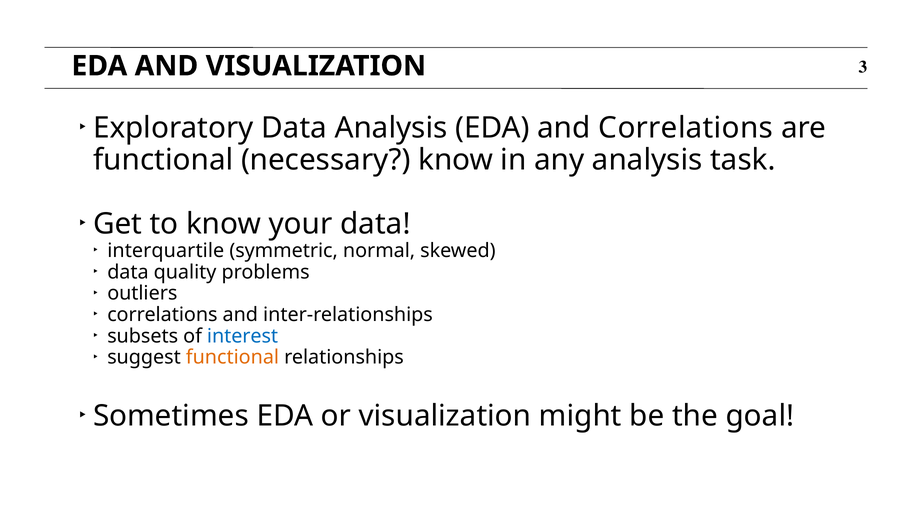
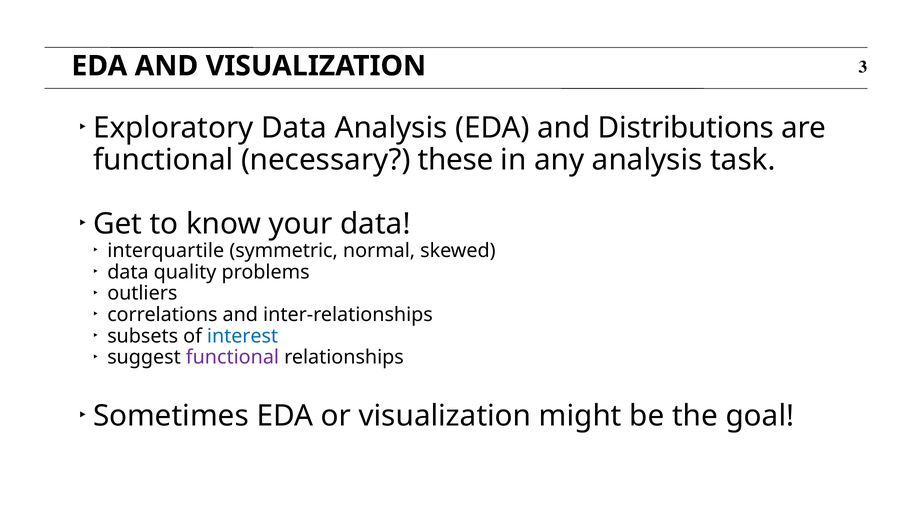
and Correlations: Correlations -> Distributions
necessary know: know -> these
functional at (232, 358) colour: orange -> purple
